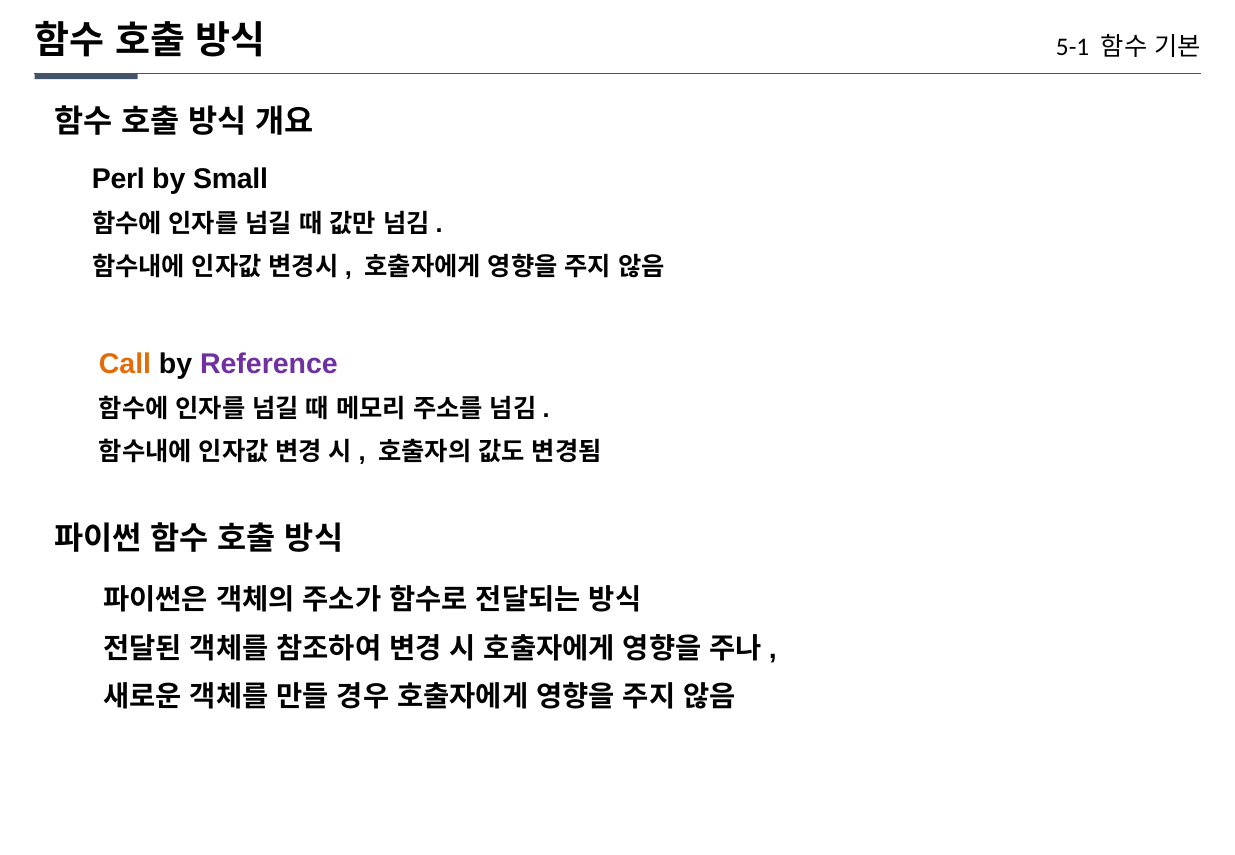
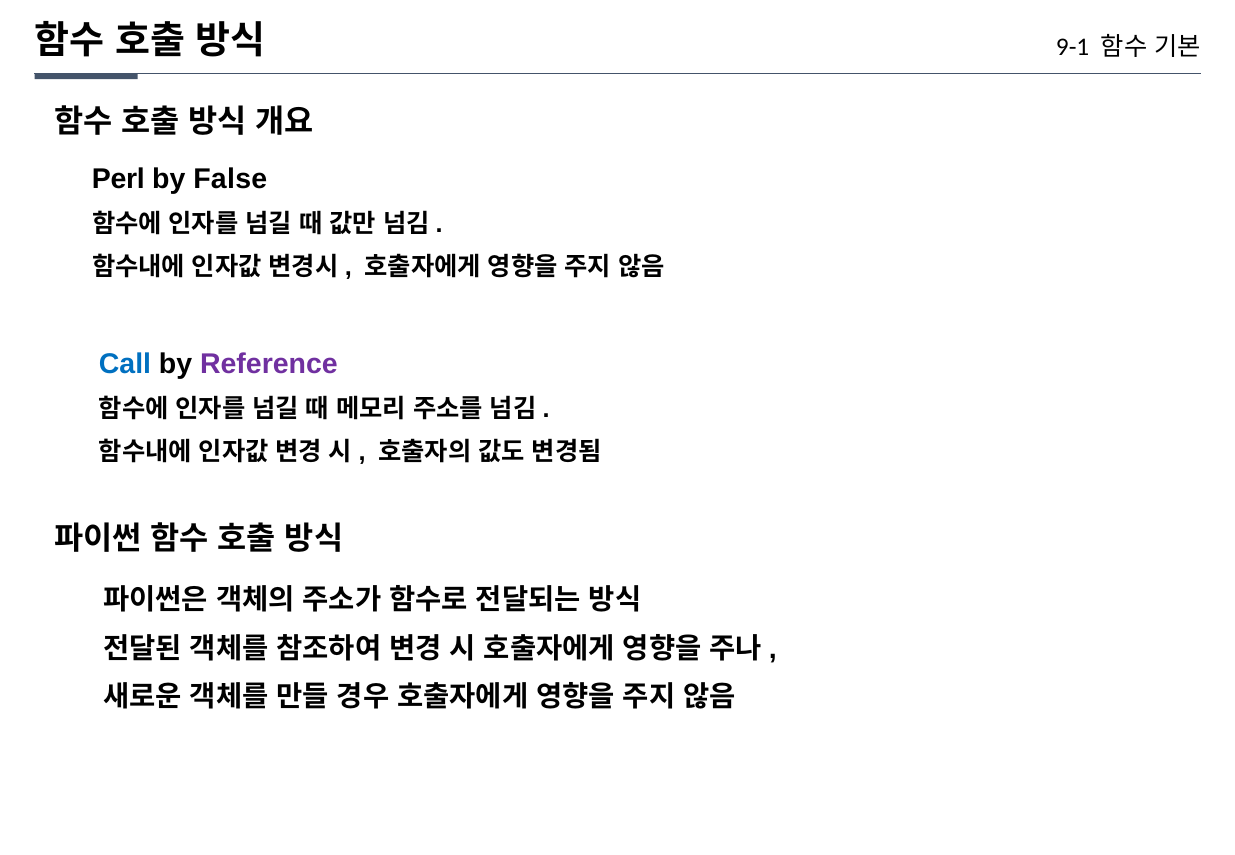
5-1: 5-1 -> 9-1
Small: Small -> False
Call colour: orange -> blue
